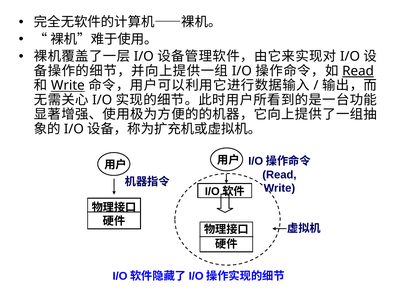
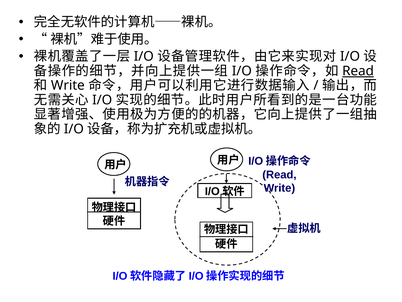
Write at (68, 85) underline: present -> none
